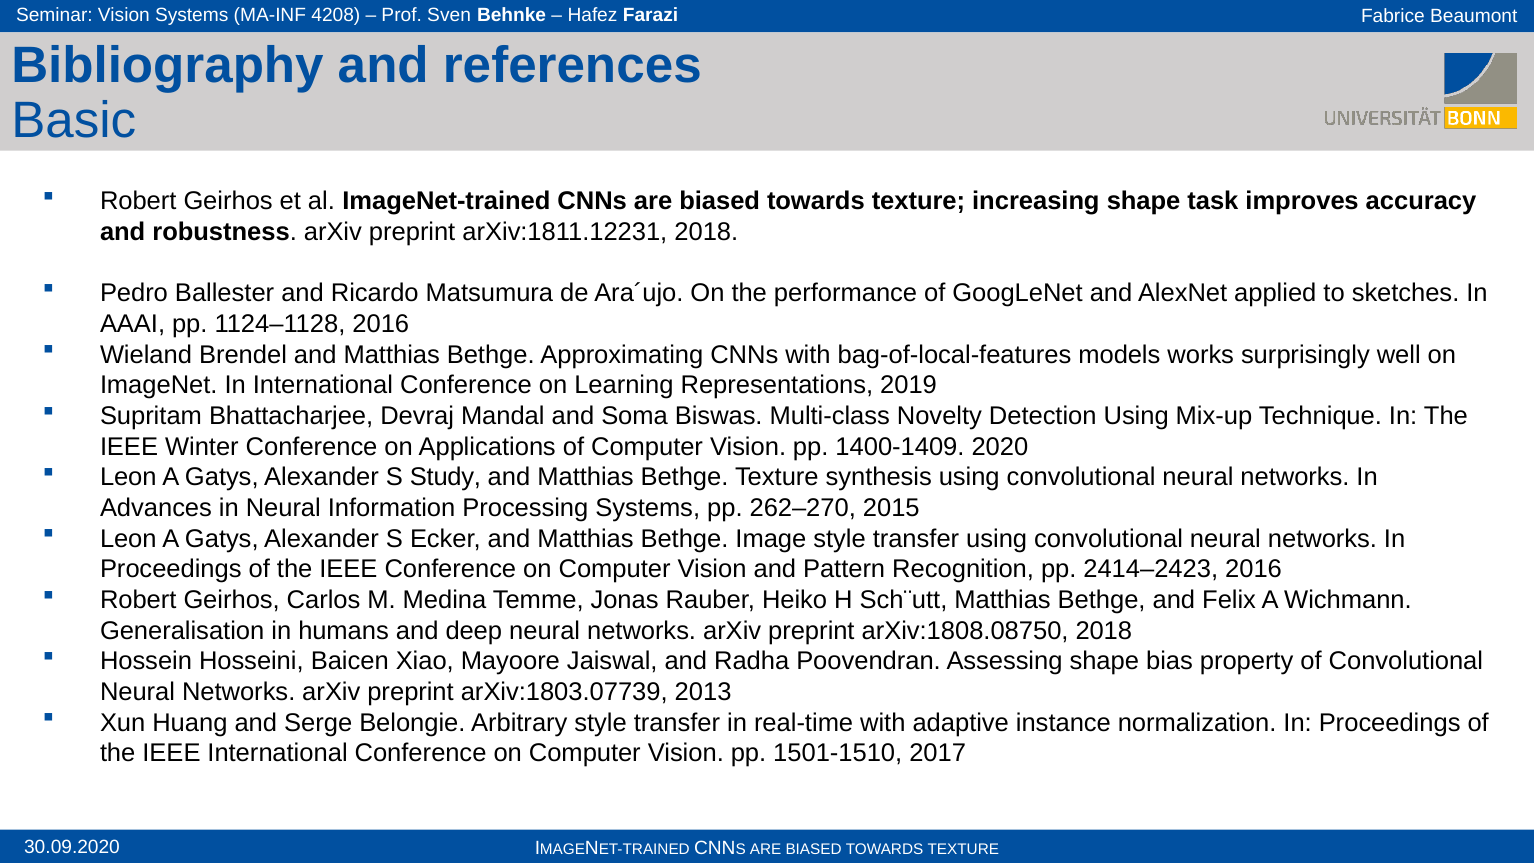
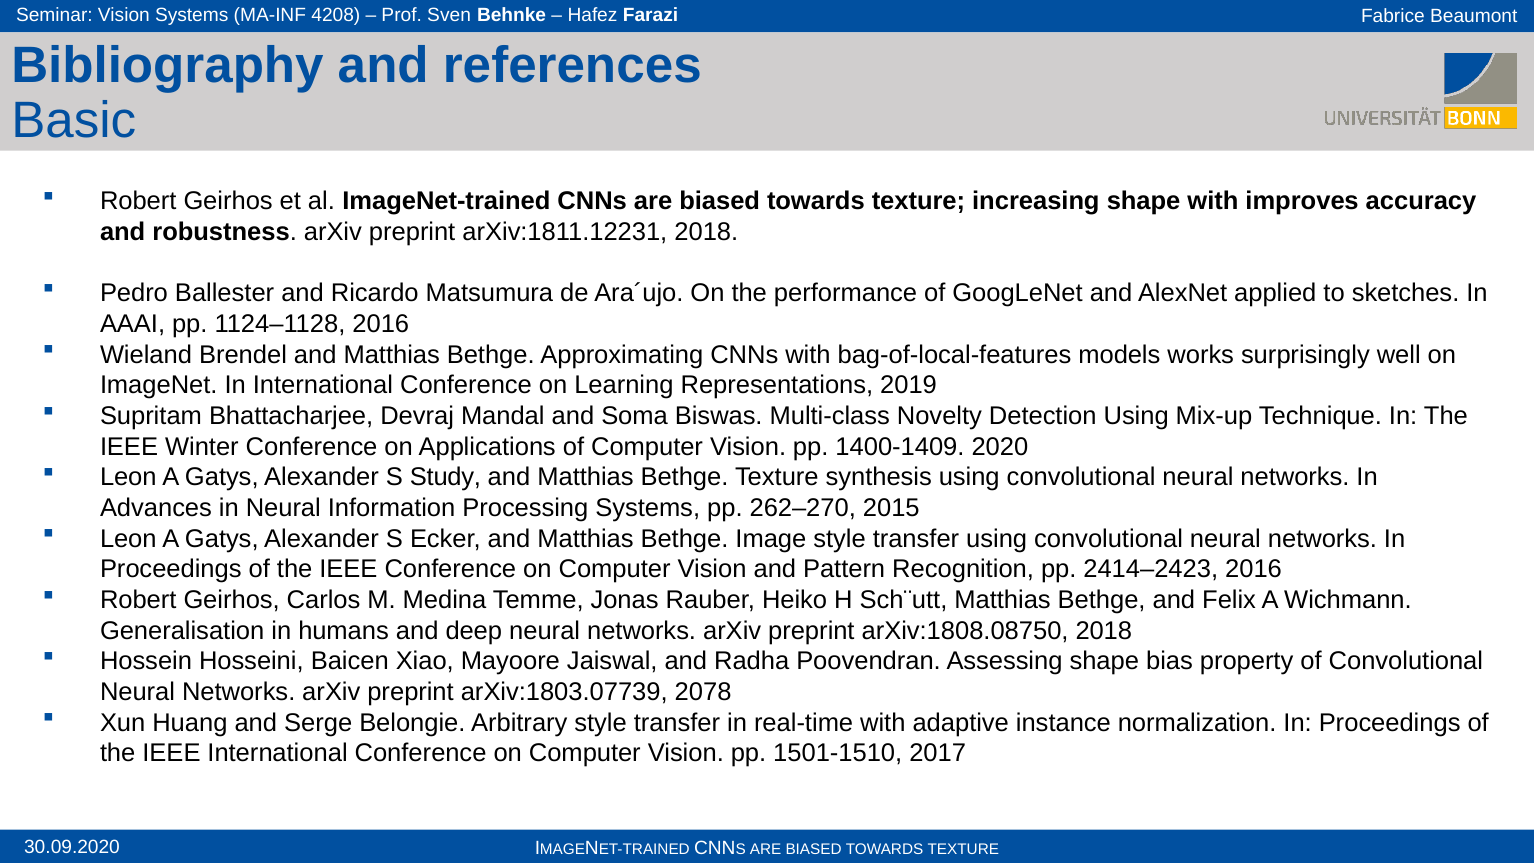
shape task: task -> with
2013: 2013 -> 2078
